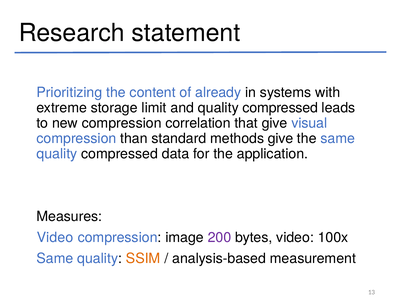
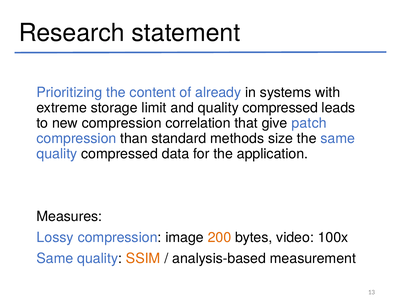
visual: visual -> patch
methods give: give -> size
Video at (55, 237): Video -> Lossy
200 colour: purple -> orange
